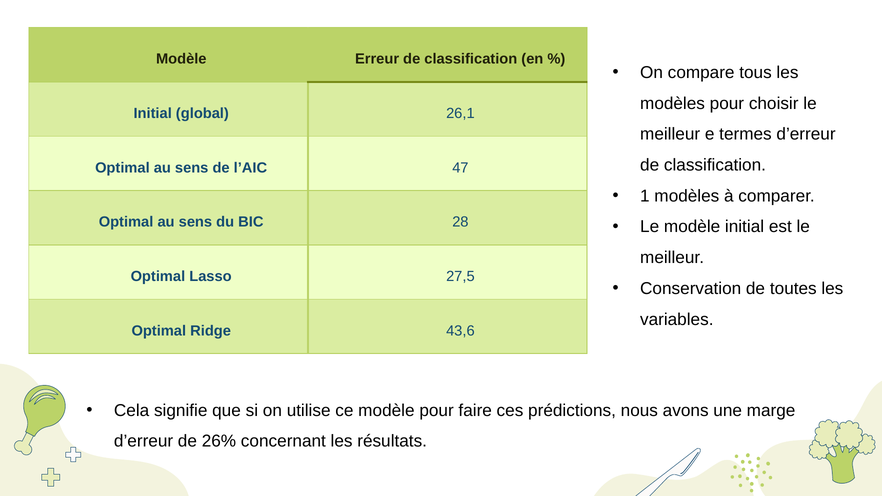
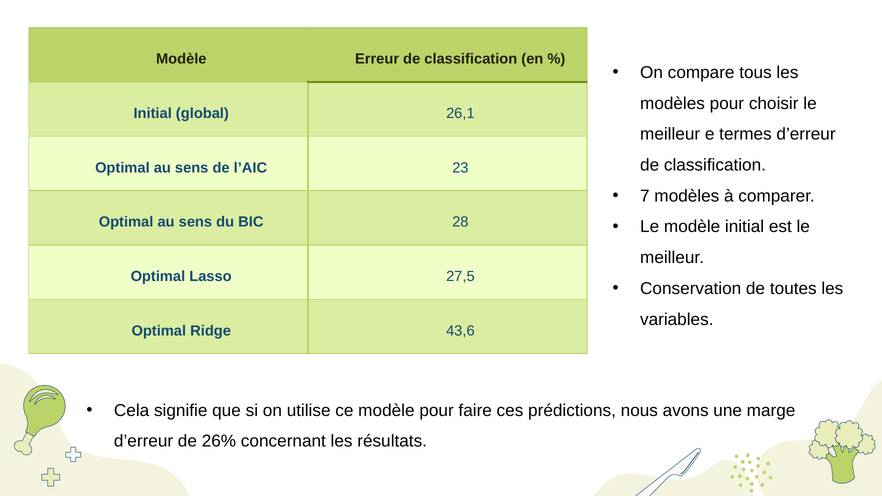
47: 47 -> 23
1: 1 -> 7
